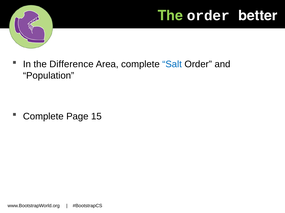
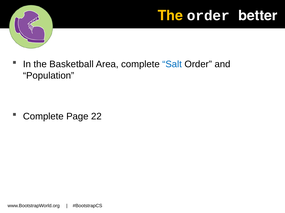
The at (170, 16) colour: light green -> yellow
Difference: Difference -> Basketball
15: 15 -> 22
